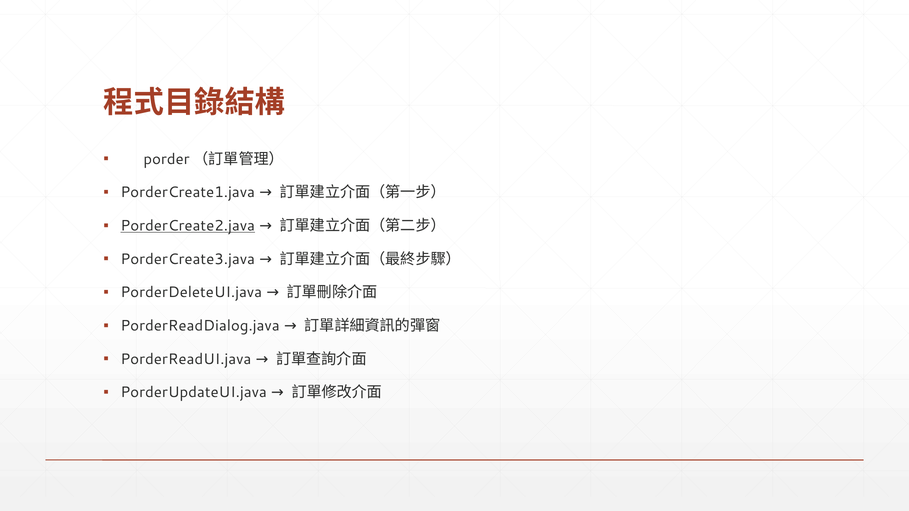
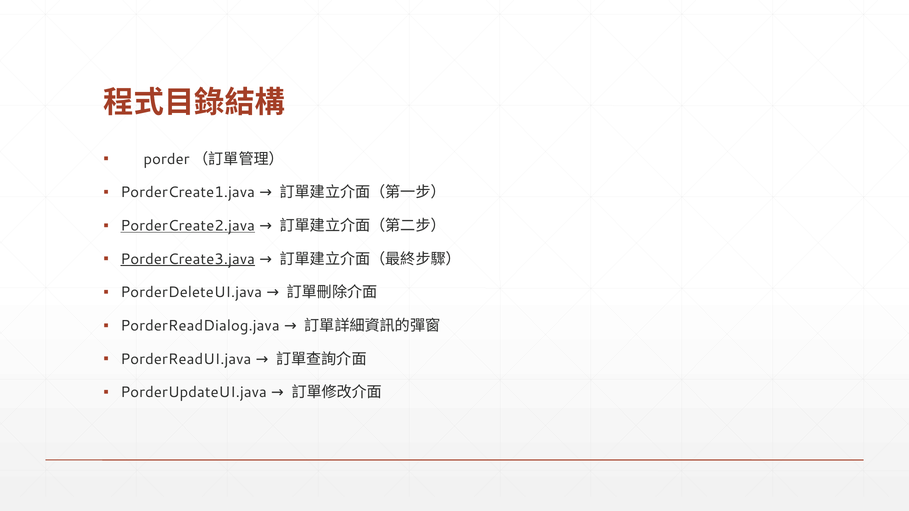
PorderCreate3.java underline: none -> present
